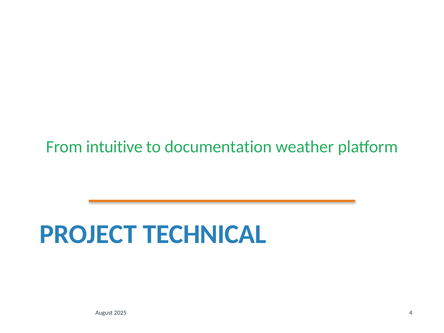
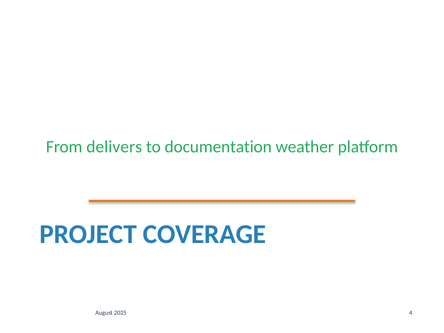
intuitive: intuitive -> delivers
TECHNICAL: TECHNICAL -> COVERAGE
